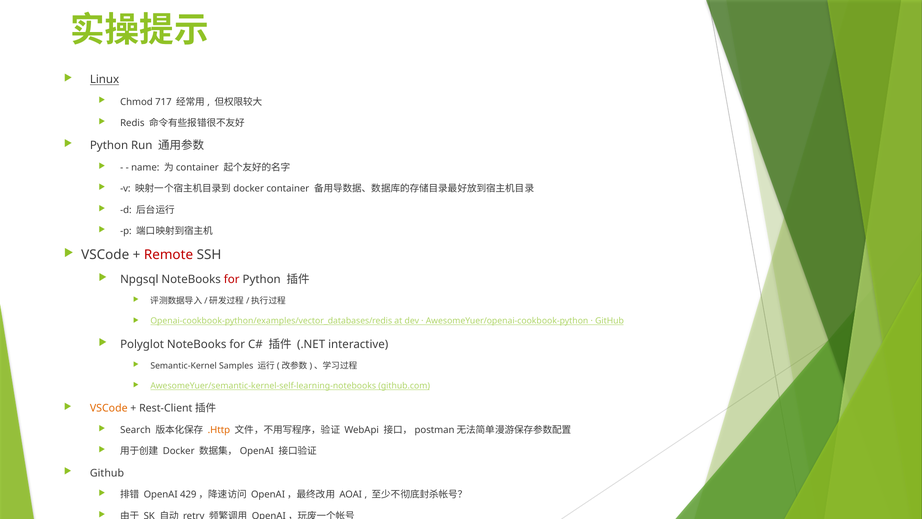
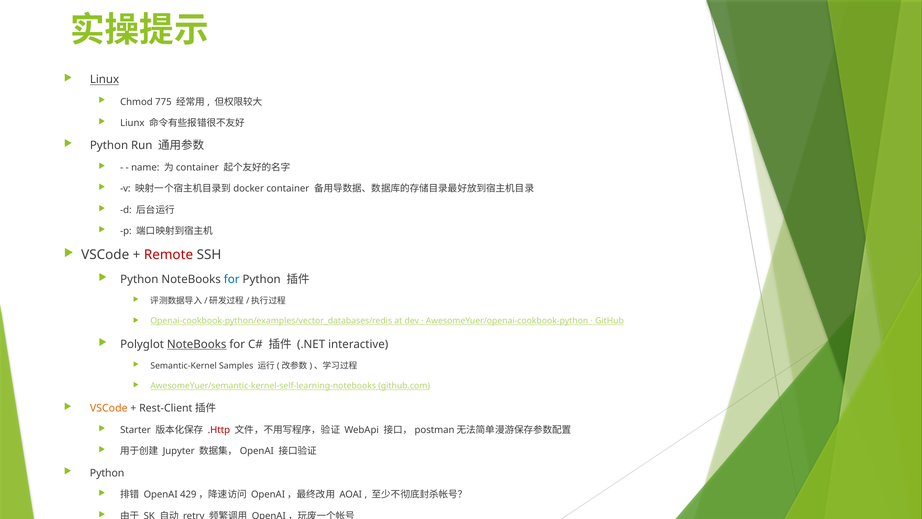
717: 717 -> 775
Redis: Redis -> Liunx
Npgsql at (139, 279): Npgsql -> Python
for at (232, 279) colour: red -> blue
NoteBooks at (197, 344) underline: none -> present
Search: Search -> Starter
.Http colour: orange -> red
Docker: Docker -> Jupyter
Github at (107, 473): Github -> Python
